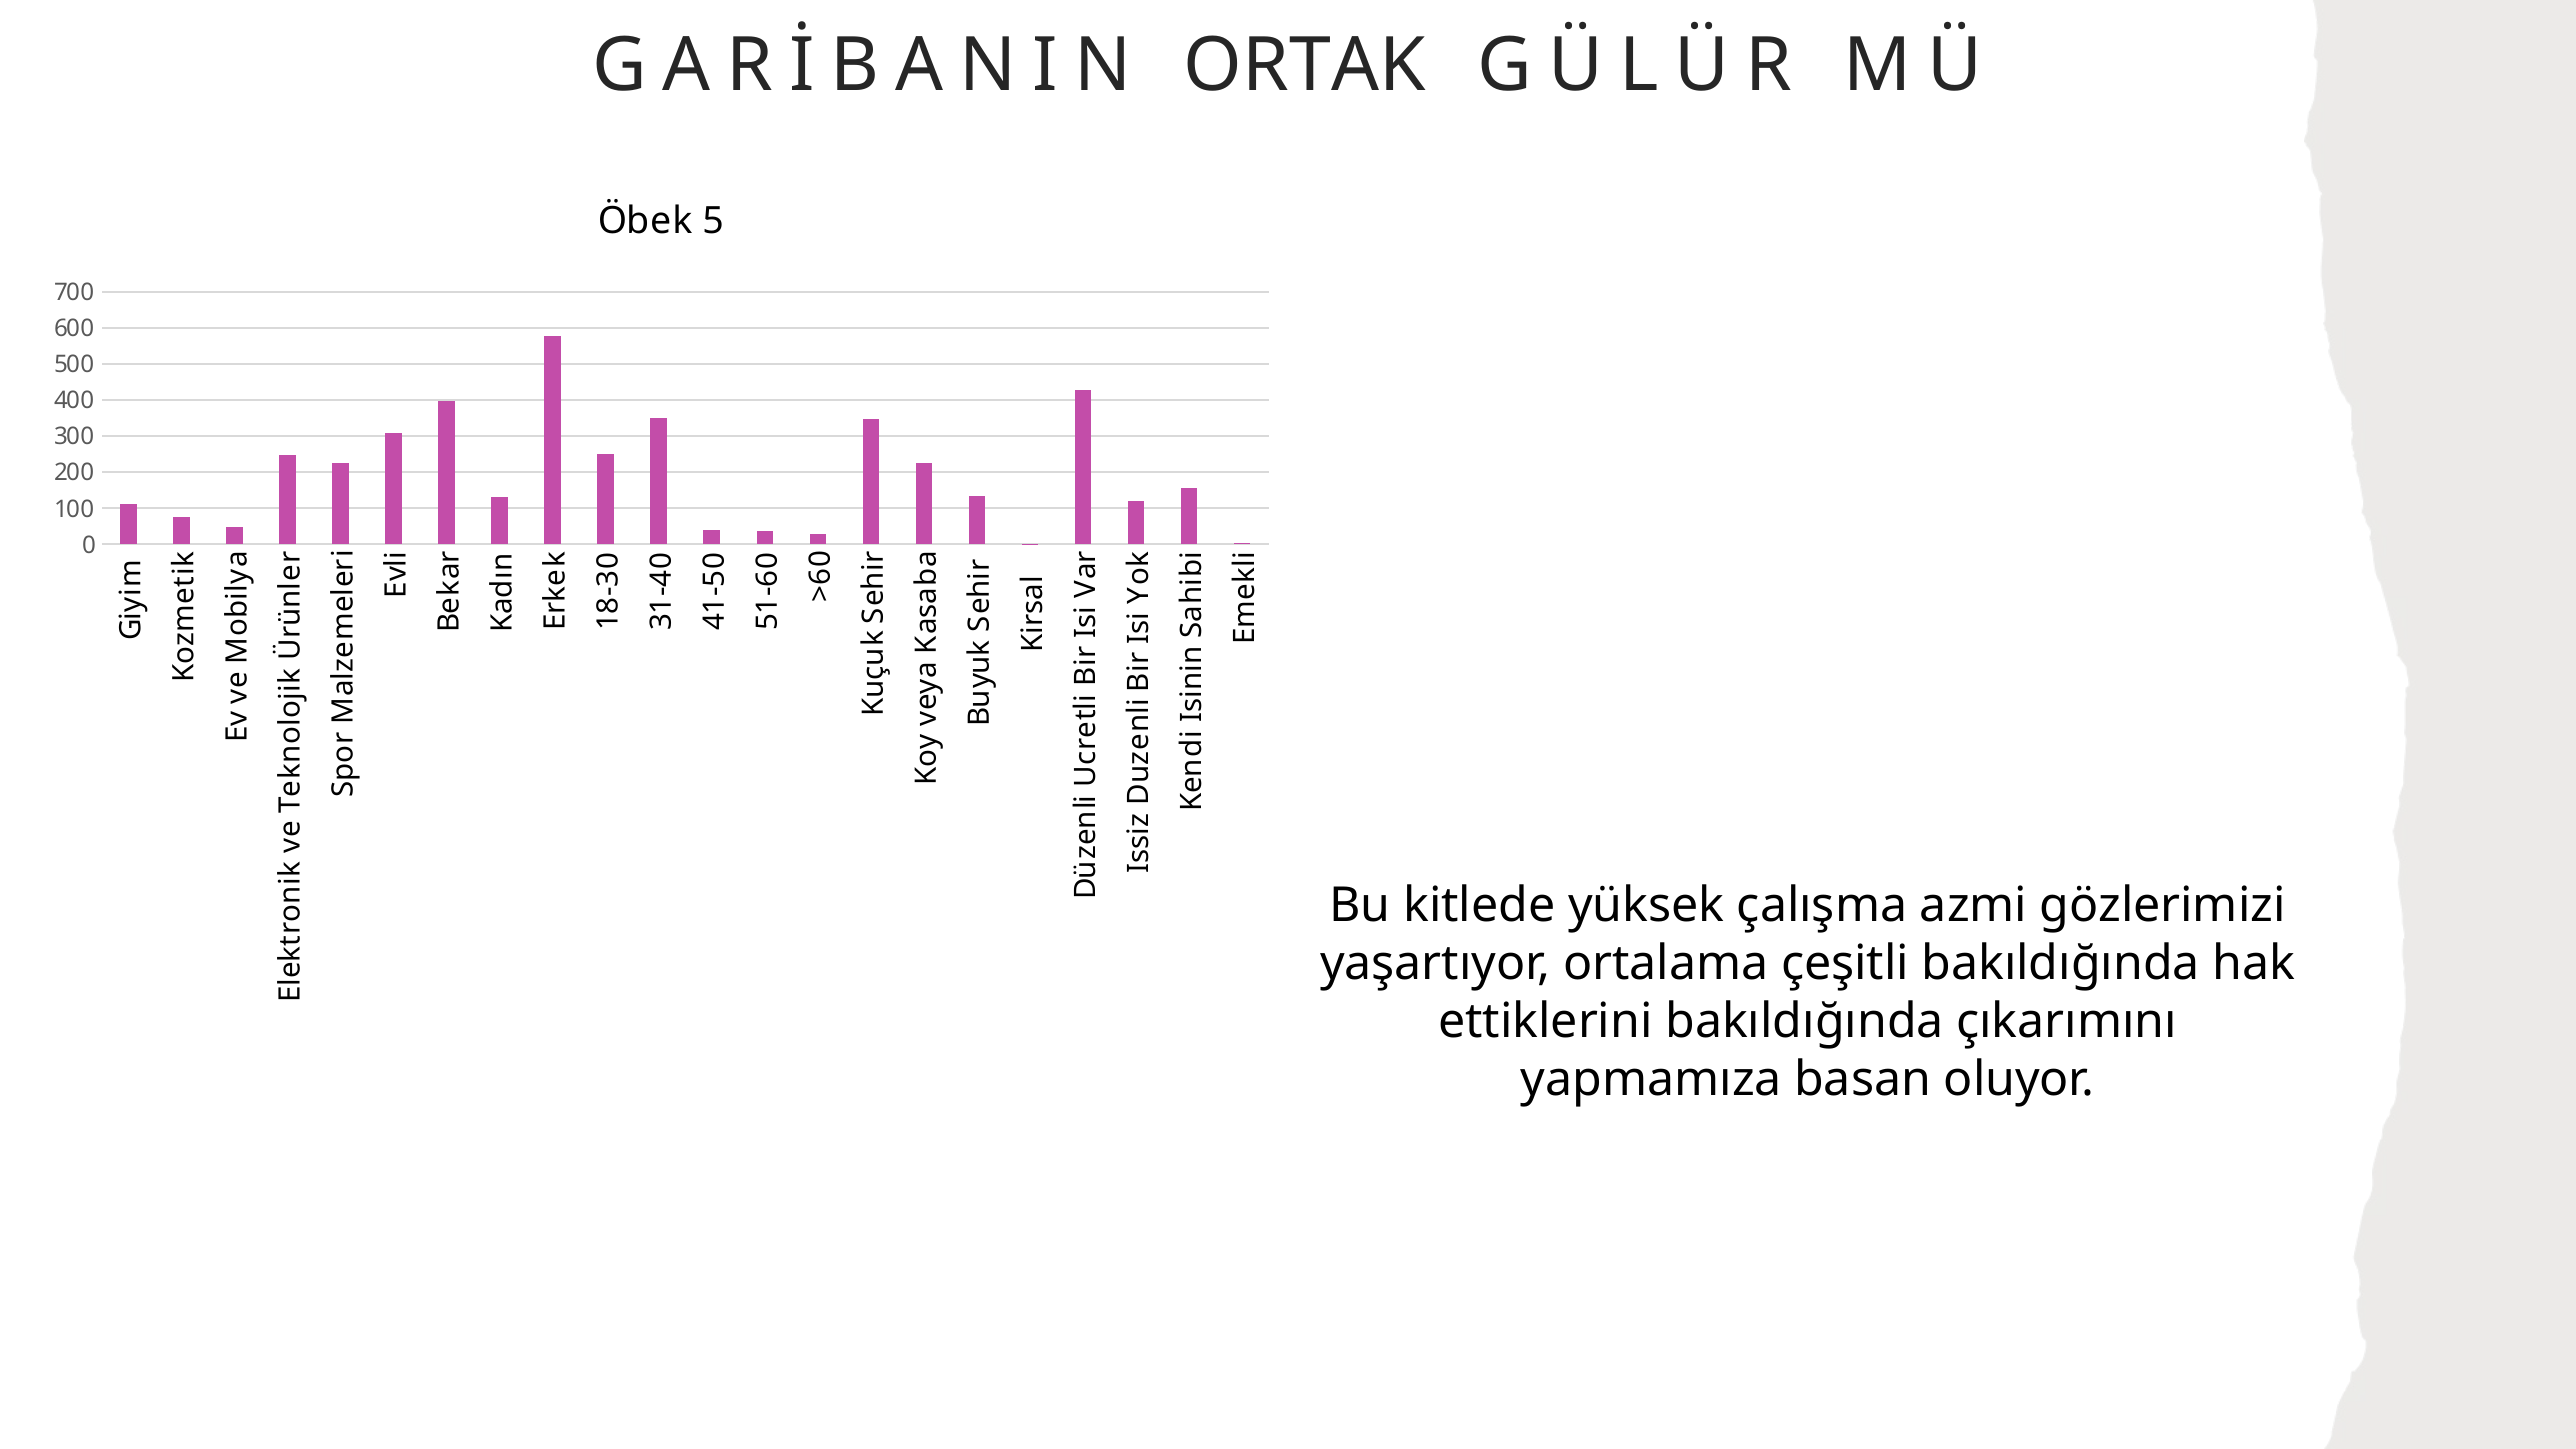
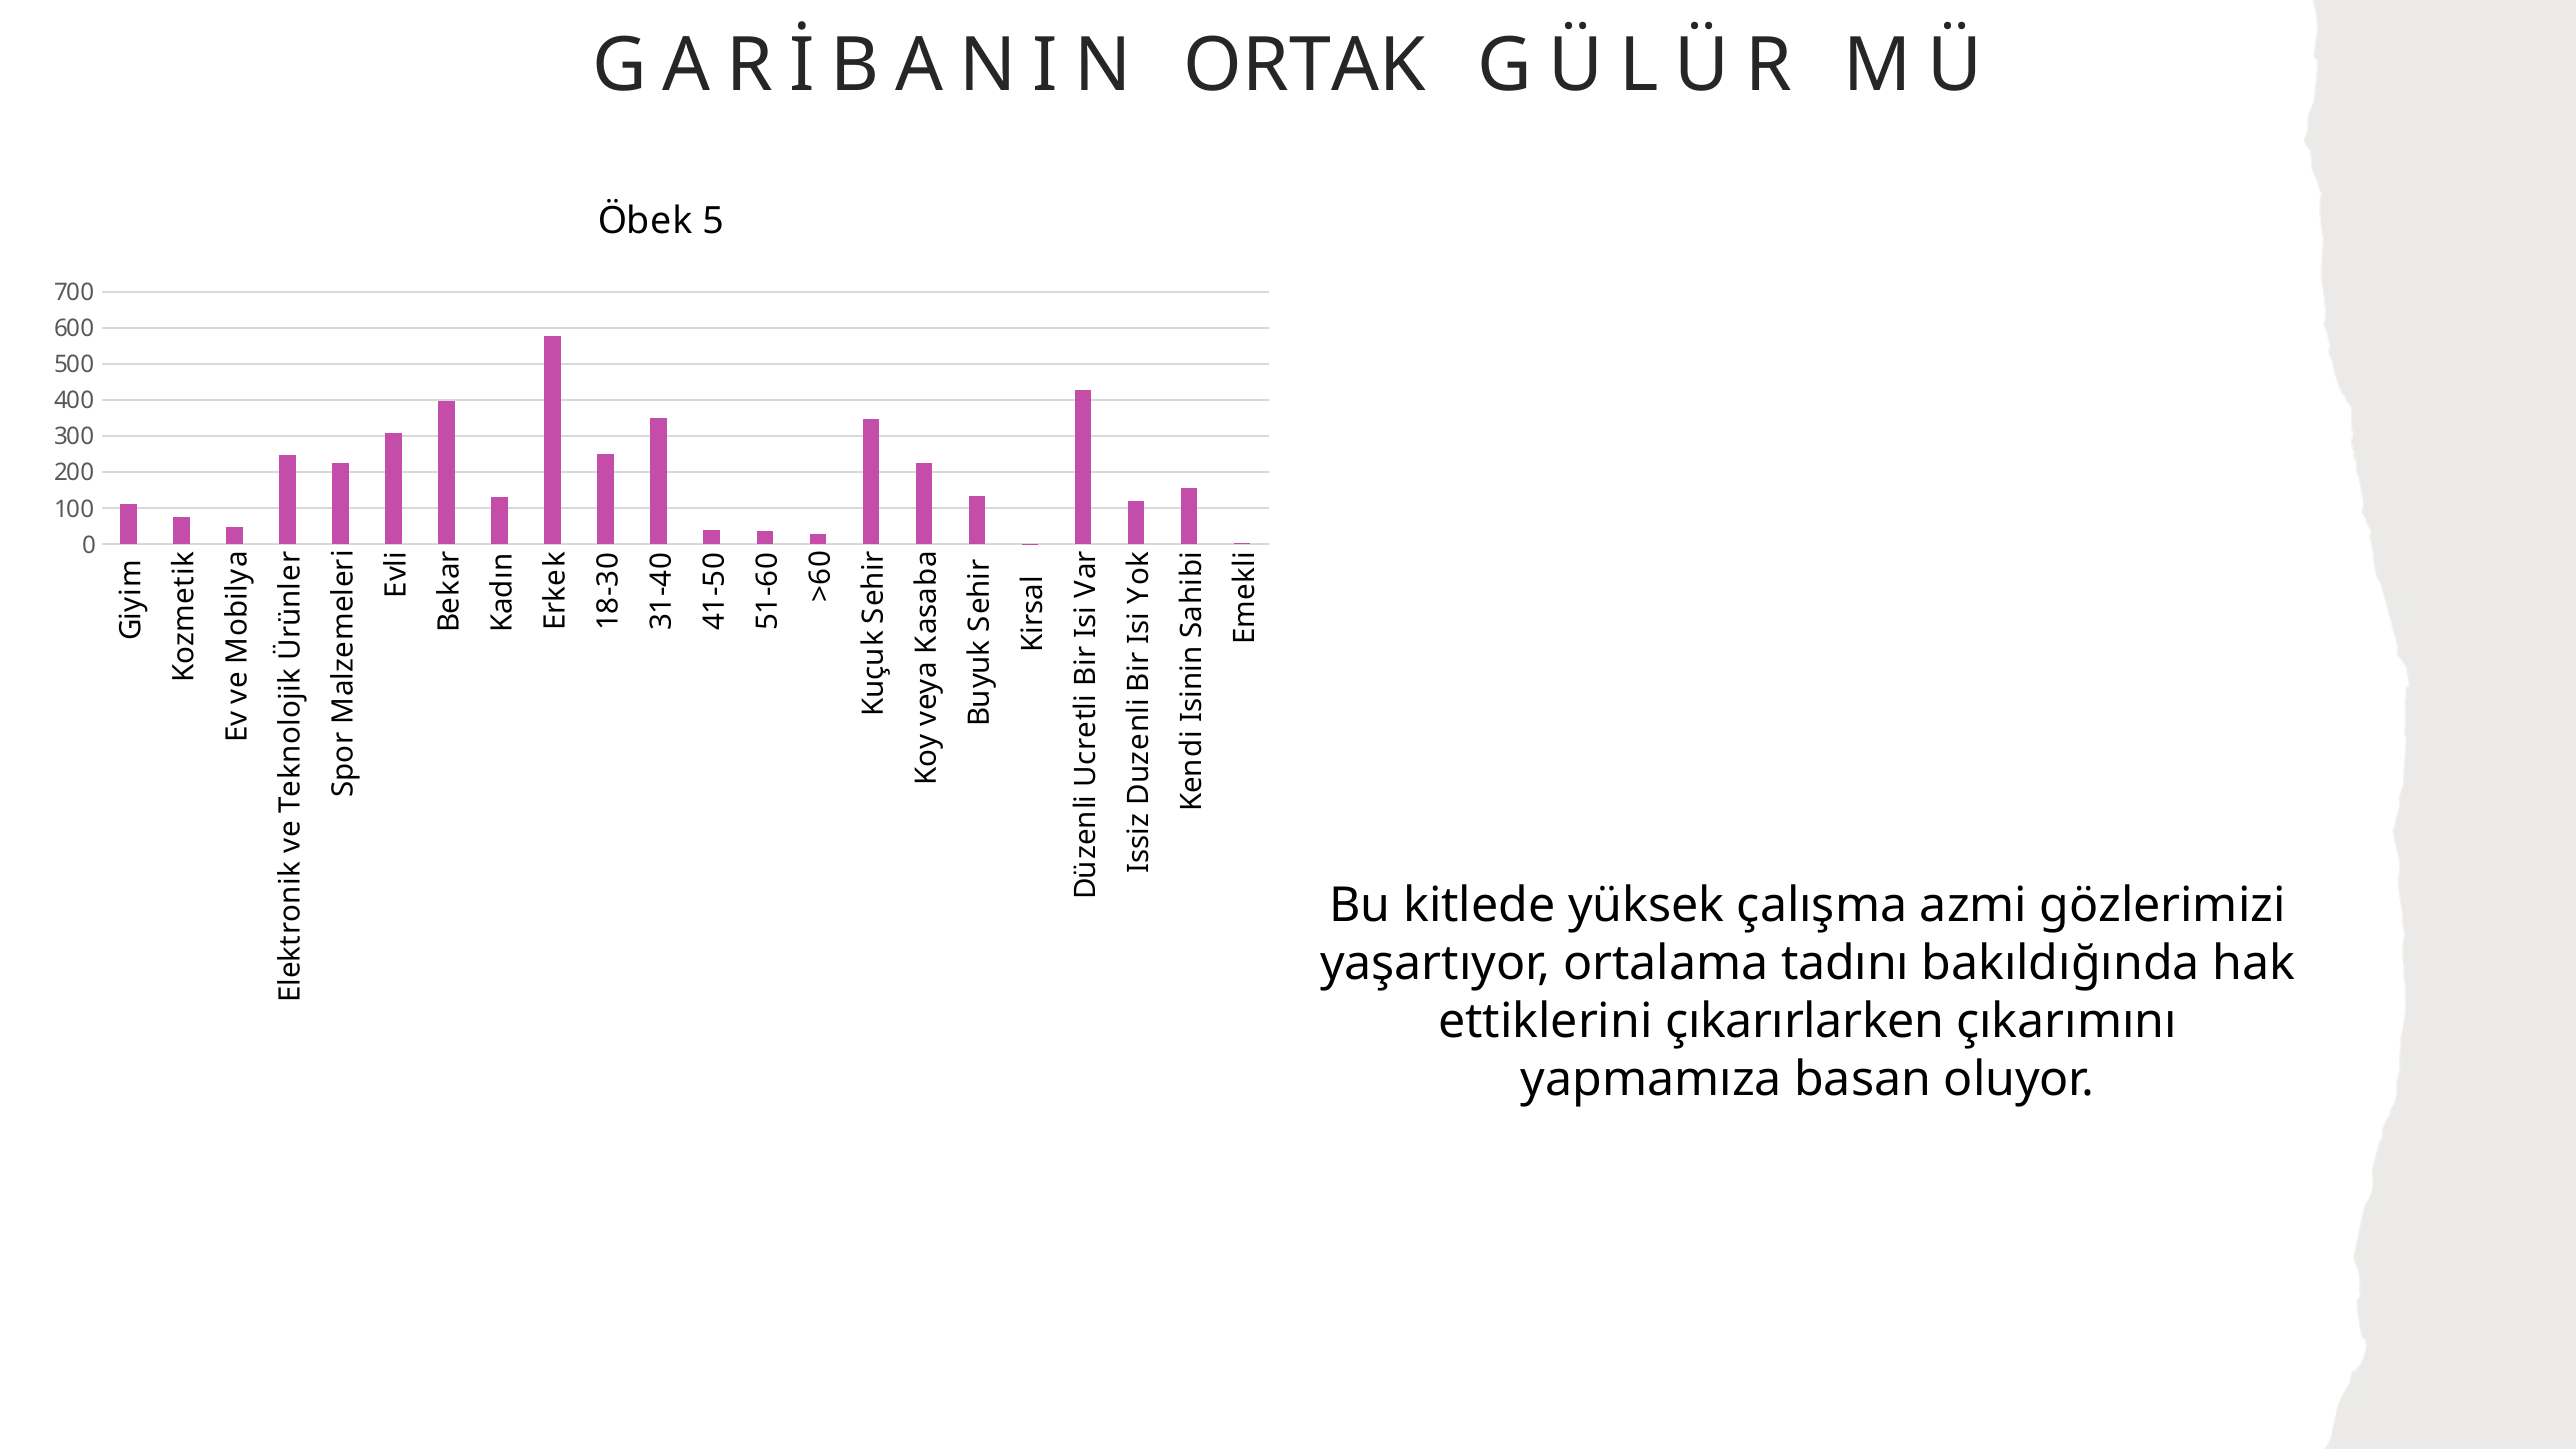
çeşitli: çeşitli -> tadını
ettiklerini bakıldığında: bakıldığında -> çıkarırlarken
